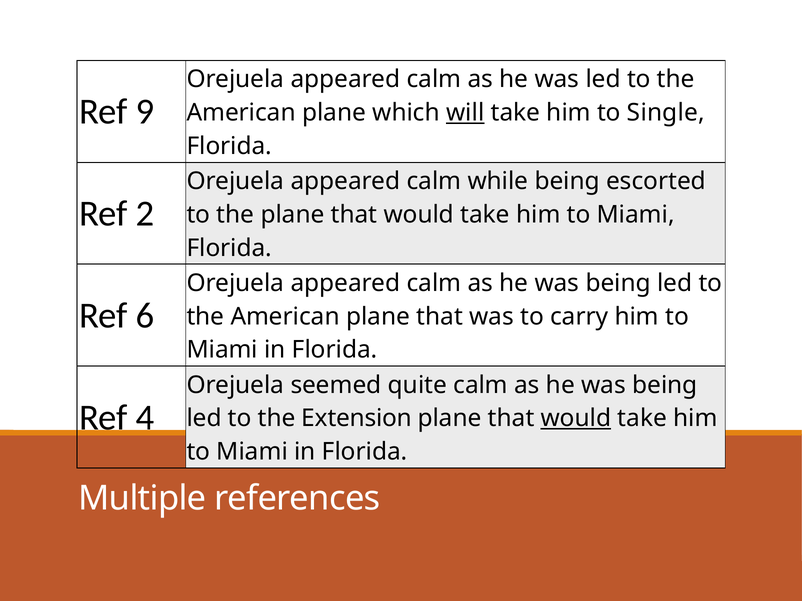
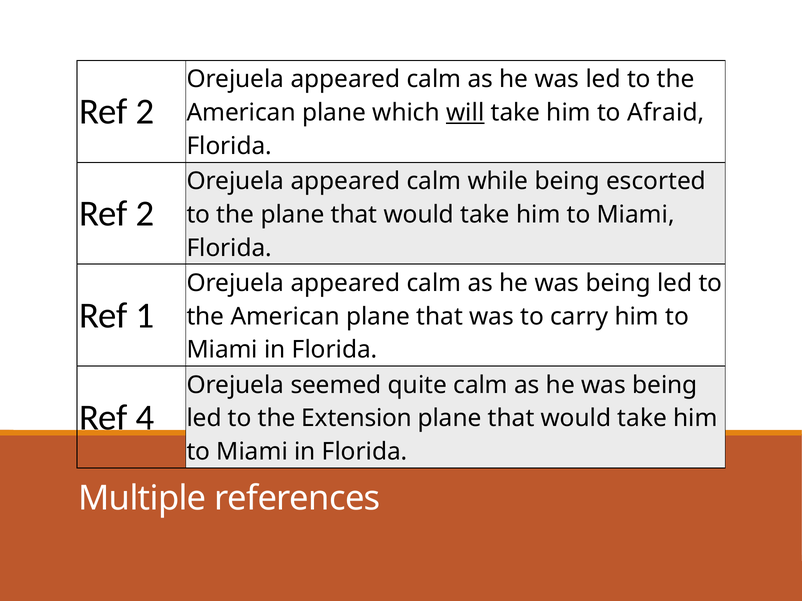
9 at (145, 112): 9 -> 2
Single: Single -> Afraid
6: 6 -> 1
would at (576, 419) underline: present -> none
